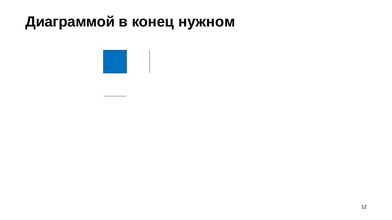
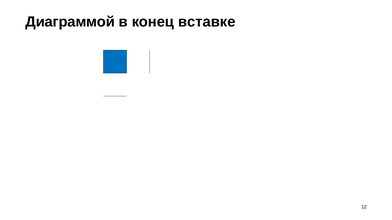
нужном: нужном -> вставке
